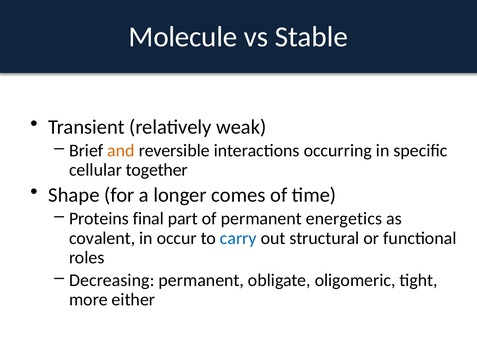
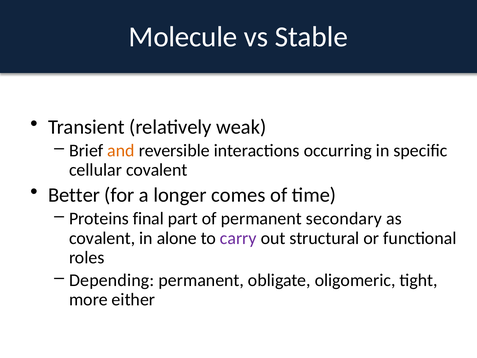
cellular together: together -> covalent
Shape: Shape -> Better
energetics: energetics -> secondary
occur: occur -> alone
carry colour: blue -> purple
Decreasing: Decreasing -> Depending
